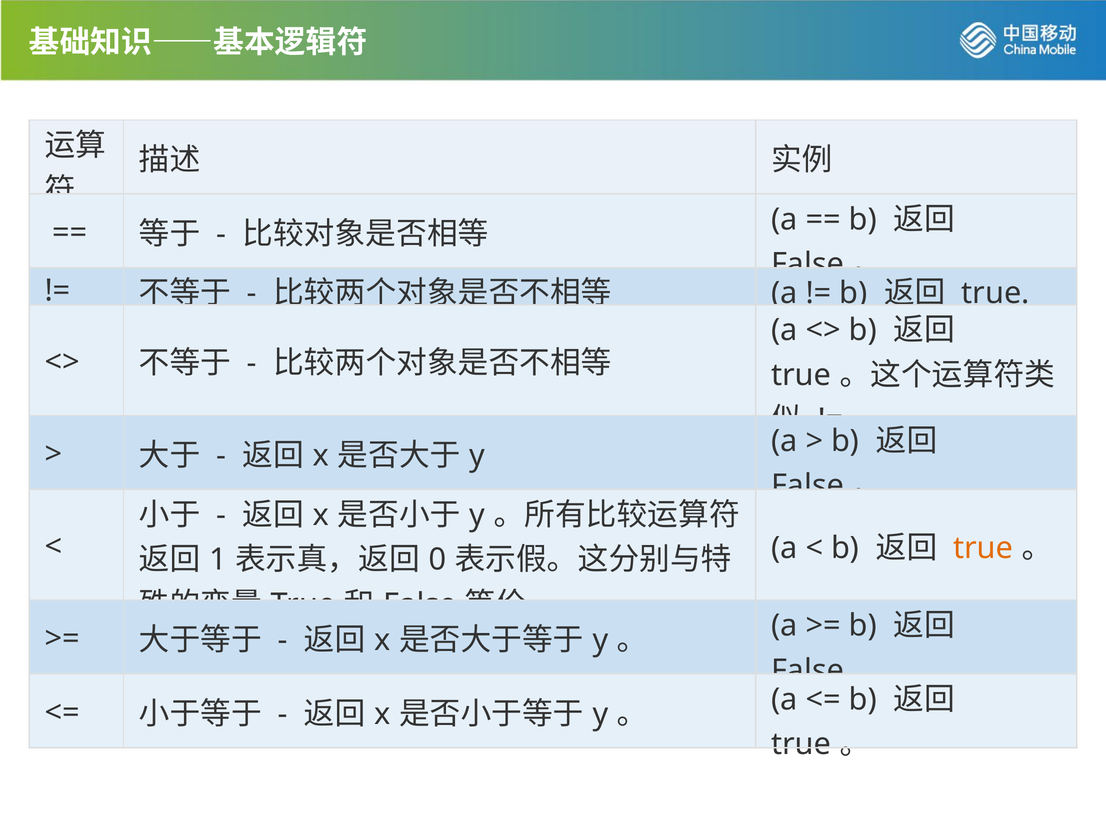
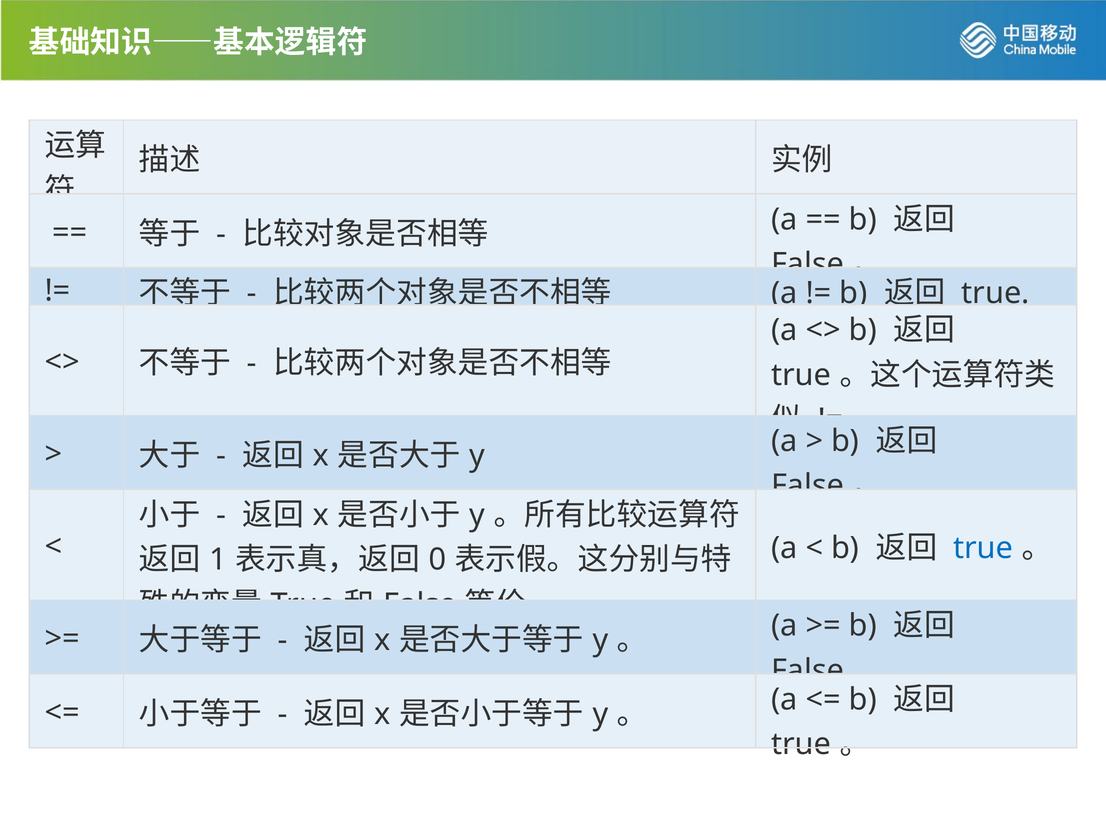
true at (983, 548) colour: orange -> blue
